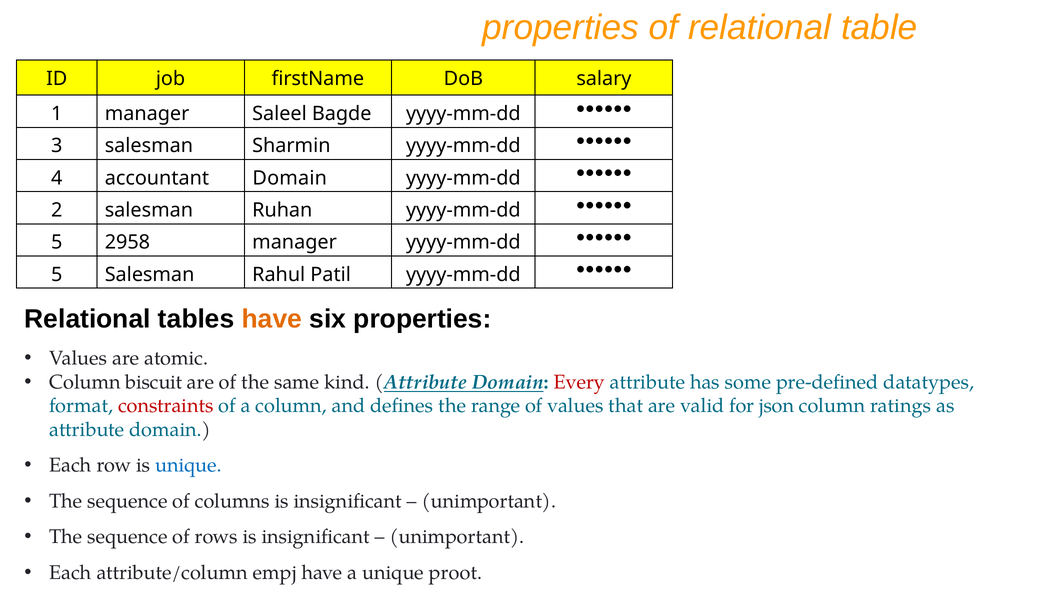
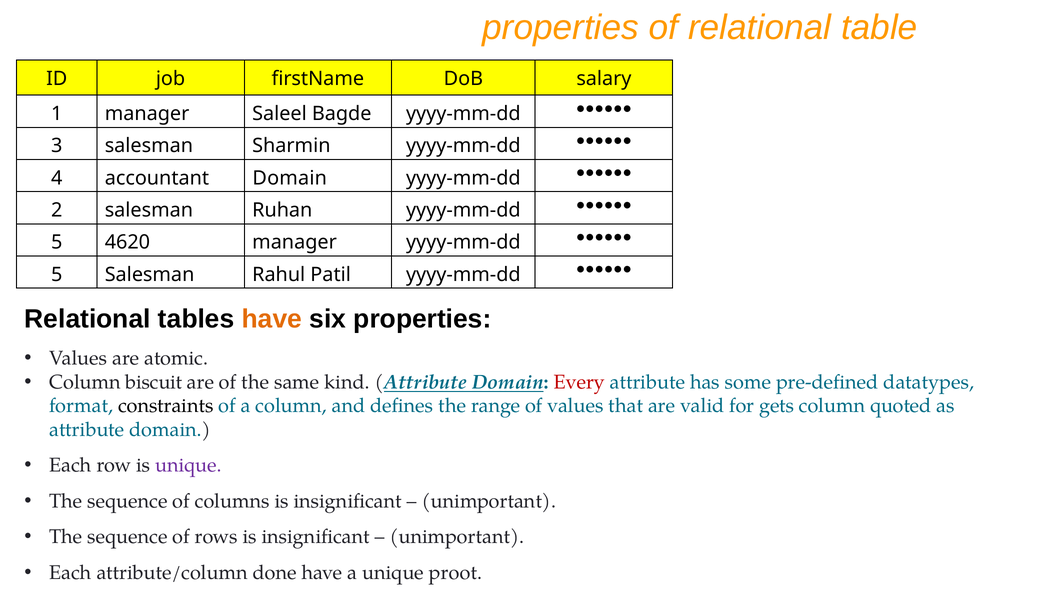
2958: 2958 -> 4620
constraints colour: red -> black
json: json -> gets
ratings: ratings -> quoted
unique at (189, 466) colour: blue -> purple
empj: empj -> done
